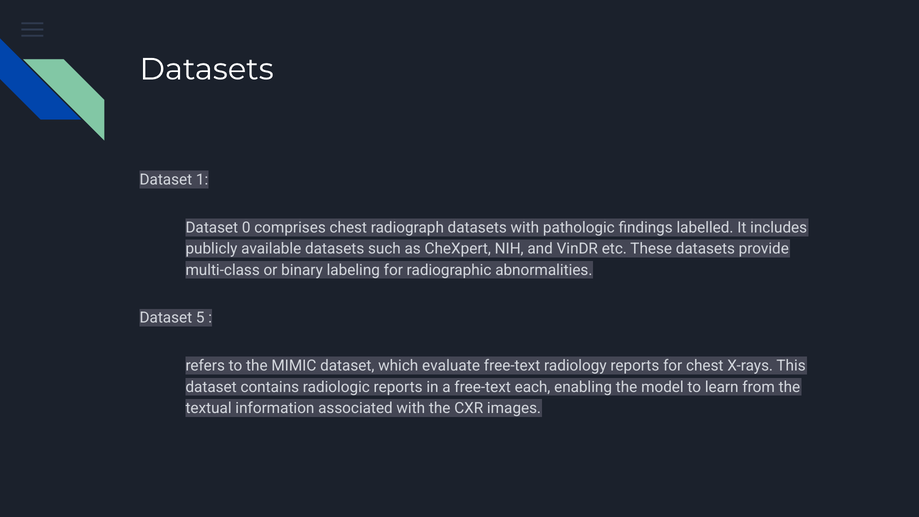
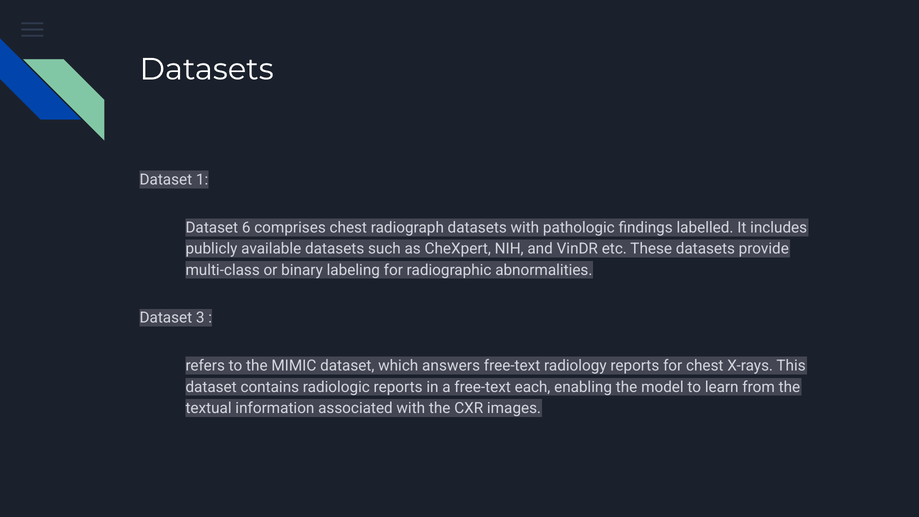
0: 0 -> 6
5: 5 -> 3
evaluate: evaluate -> answers
